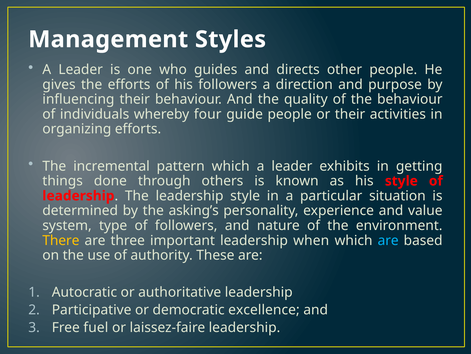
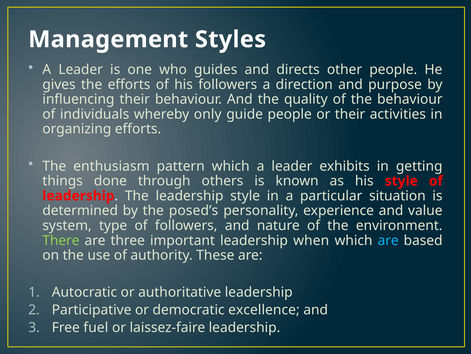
four: four -> only
incremental: incremental -> enthusiasm
asking’s: asking’s -> posed’s
There colour: yellow -> light green
